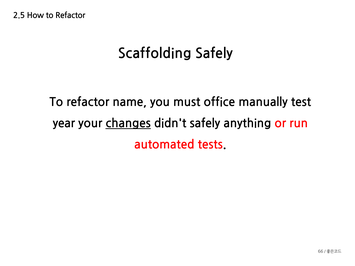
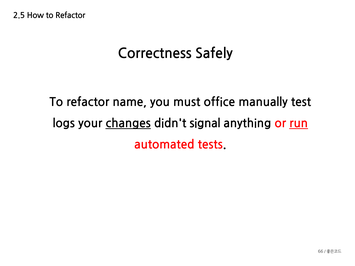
Scaffolding: Scaffolding -> Correctness
year: year -> logs
didn't safely: safely -> signal
run underline: none -> present
